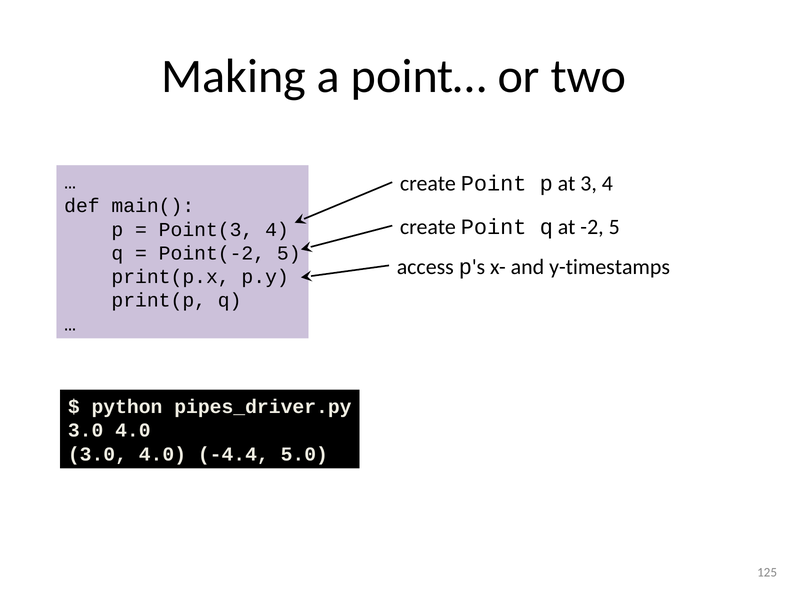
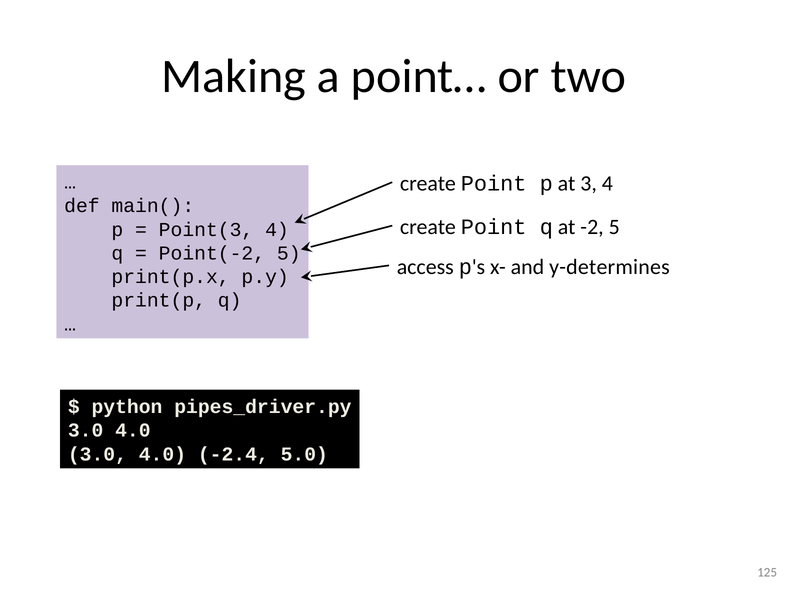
y-timestamps: y-timestamps -> y-determines
-4.4: -4.4 -> -2.4
